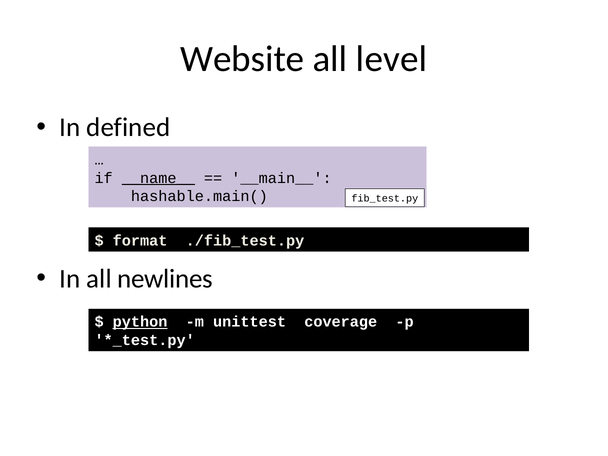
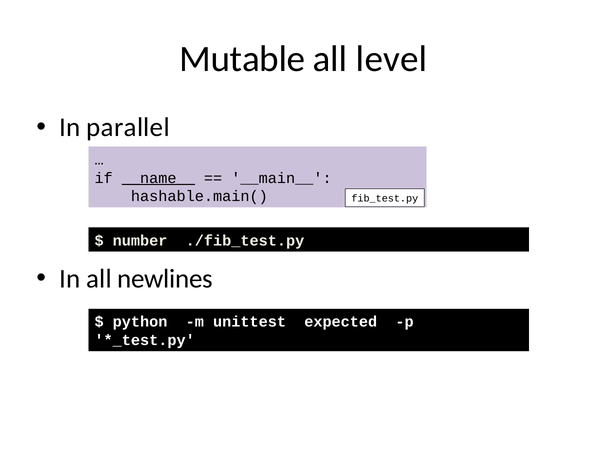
Website: Website -> Mutable
defined: defined -> parallel
format: format -> number
python underline: present -> none
coverage: coverage -> expected
